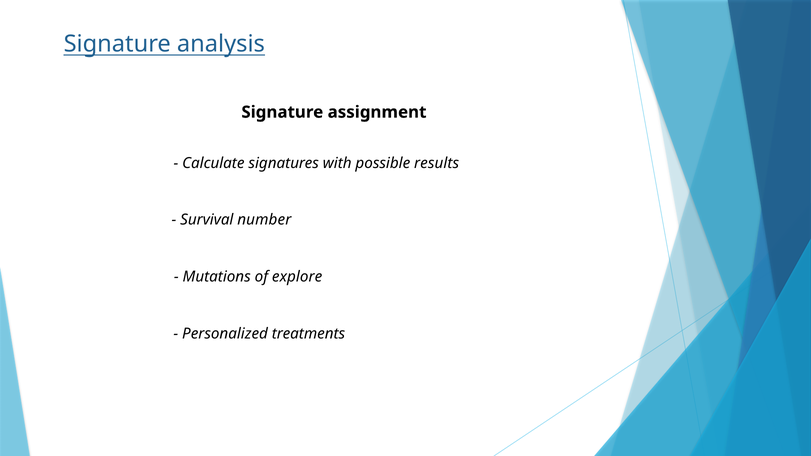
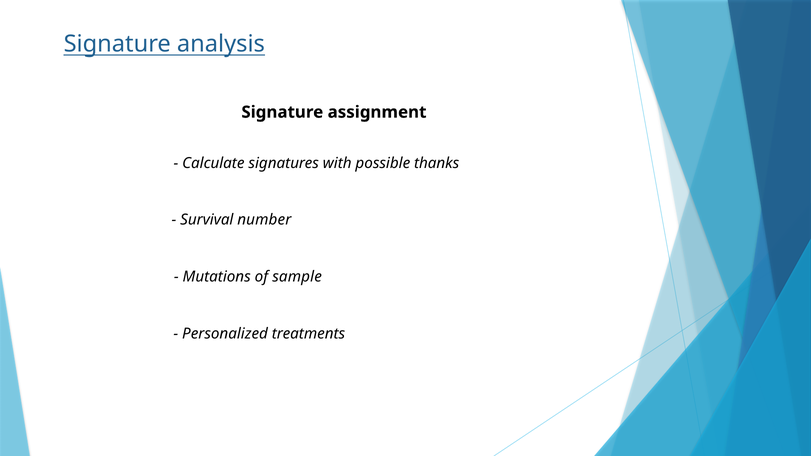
results: results -> thanks
explore: explore -> sample
